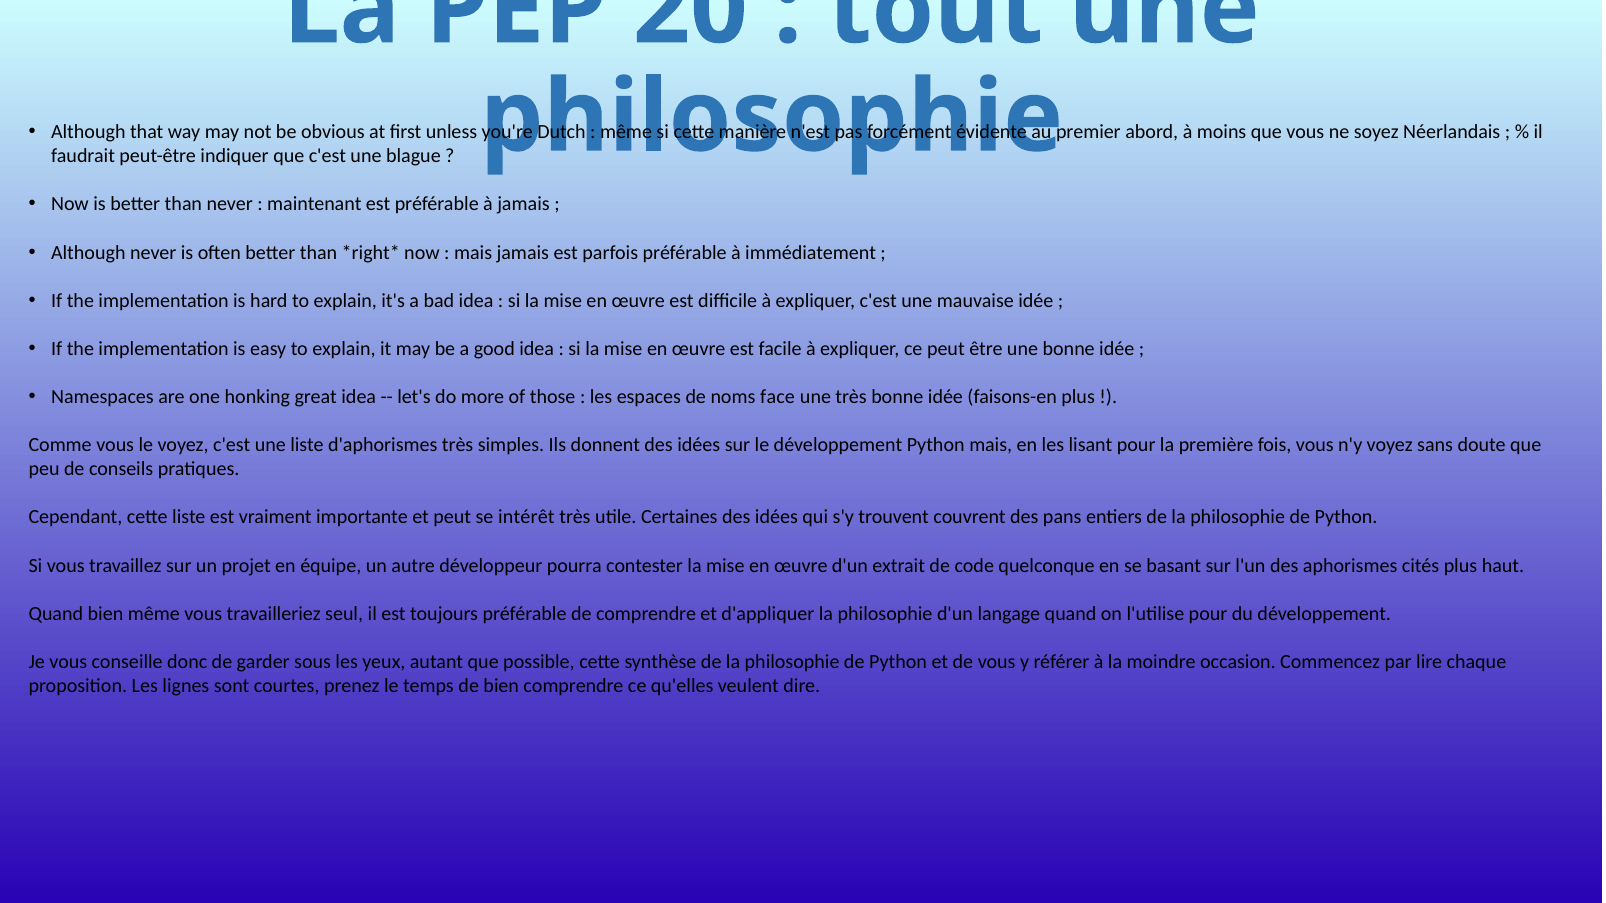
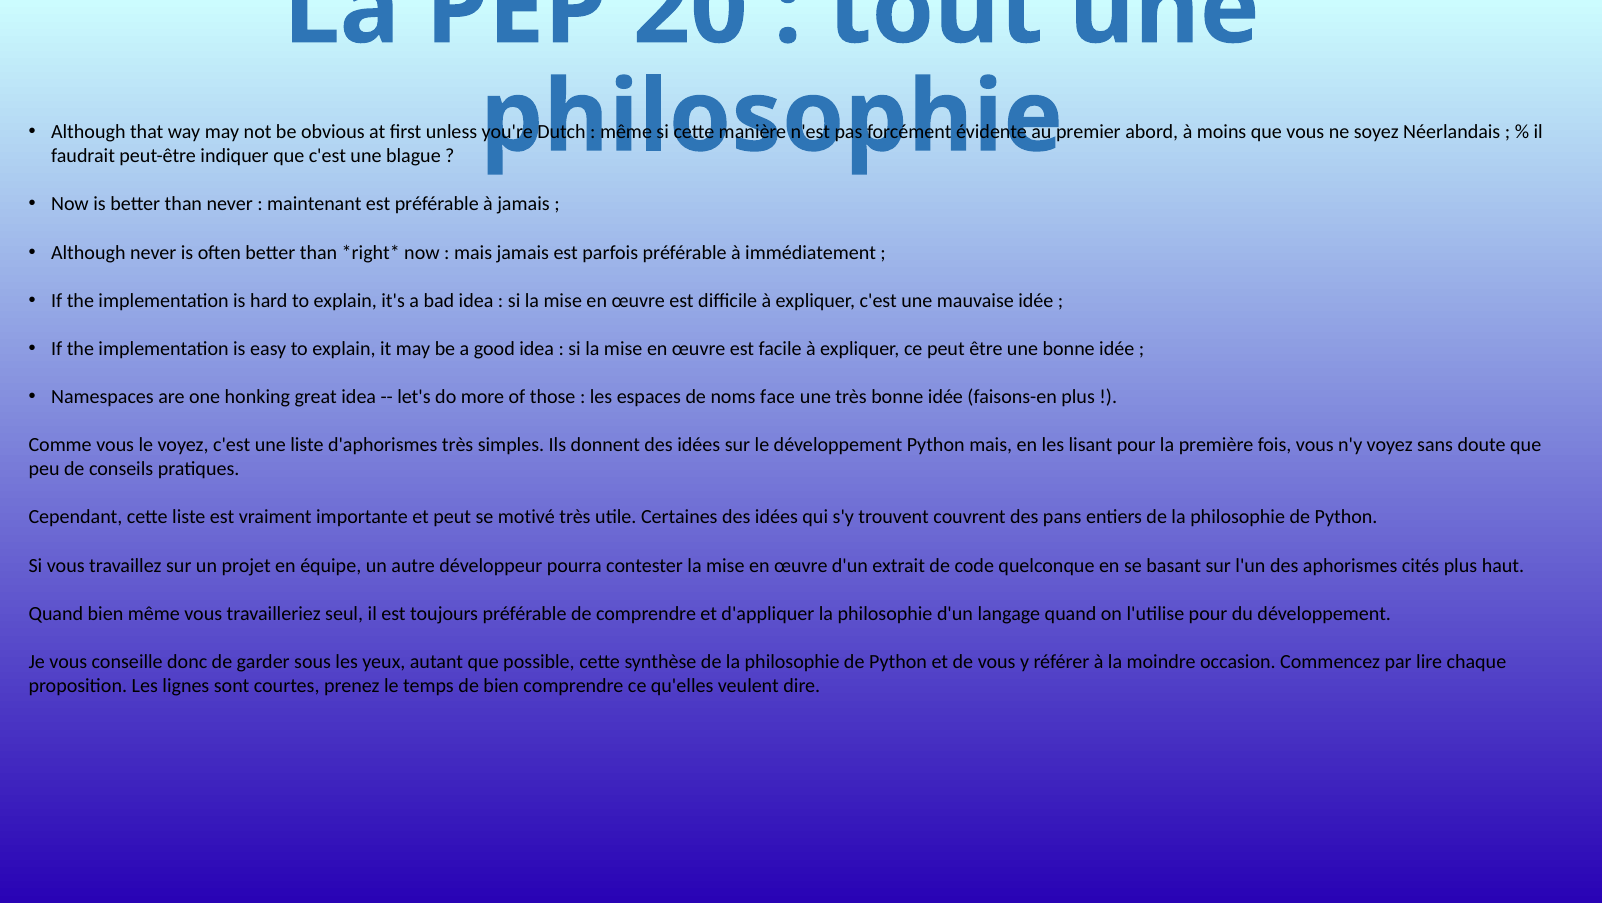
intérêt: intérêt -> motivé
